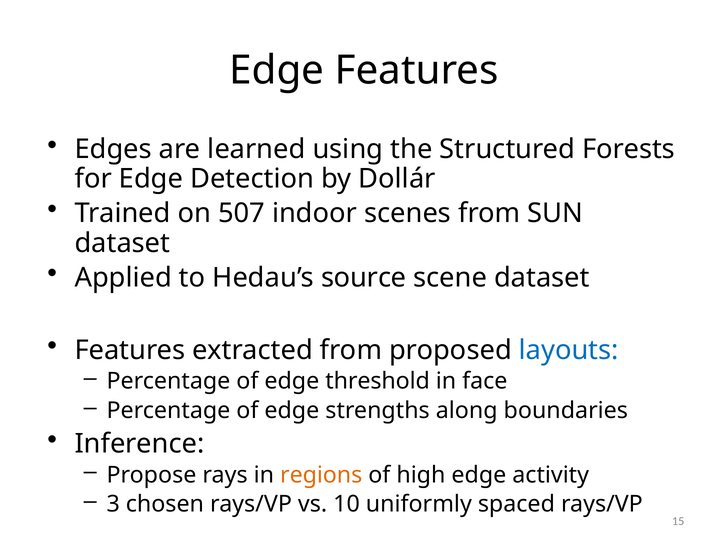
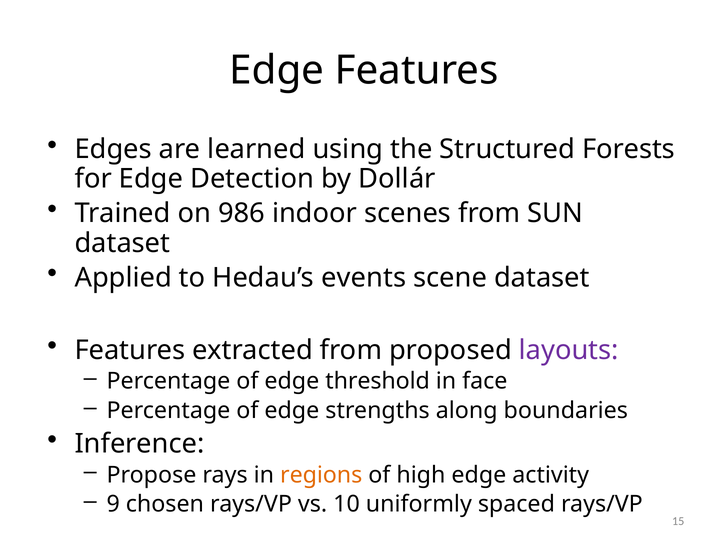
507: 507 -> 986
source: source -> events
layouts colour: blue -> purple
3: 3 -> 9
